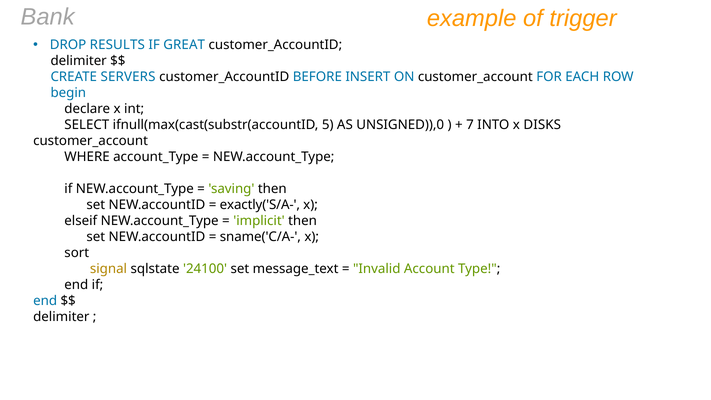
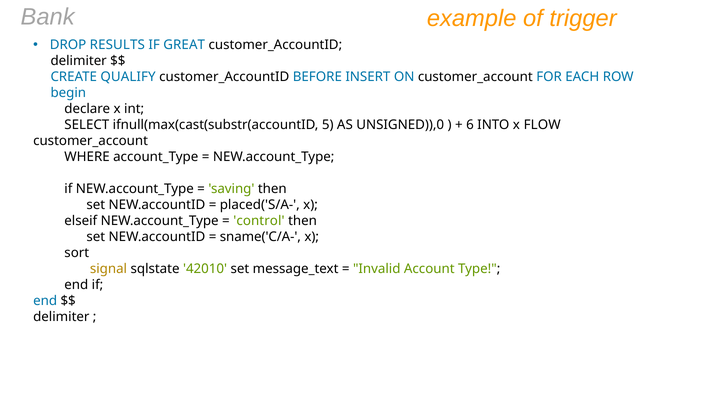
SERVERS: SERVERS -> QUALIFY
7: 7 -> 6
DISKS: DISKS -> FLOW
exactly('S/A-: exactly('S/A- -> placed('S/A-
implicit: implicit -> control
24100: 24100 -> 42010
